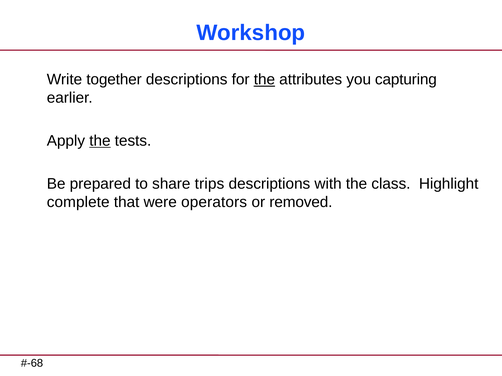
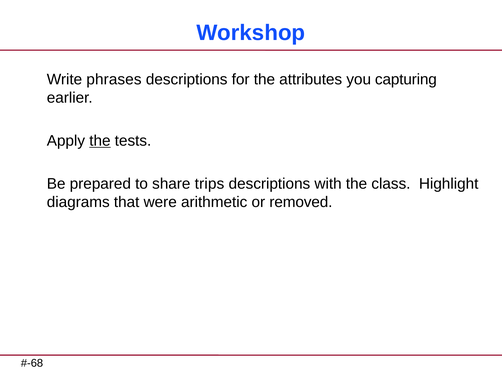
together: together -> phrases
the at (264, 80) underline: present -> none
complete: complete -> diagrams
operators: operators -> arithmetic
